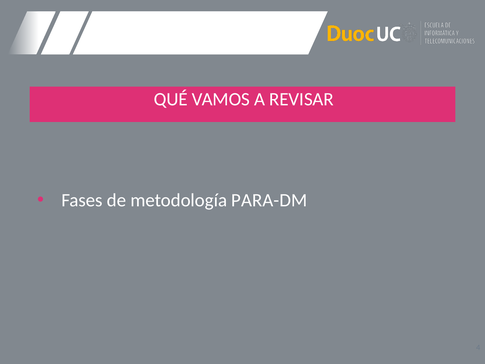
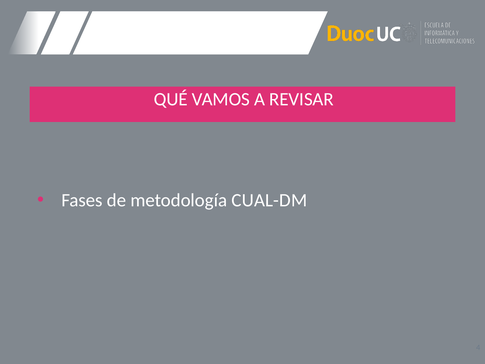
PARA-DM: PARA-DM -> CUAL-DM
